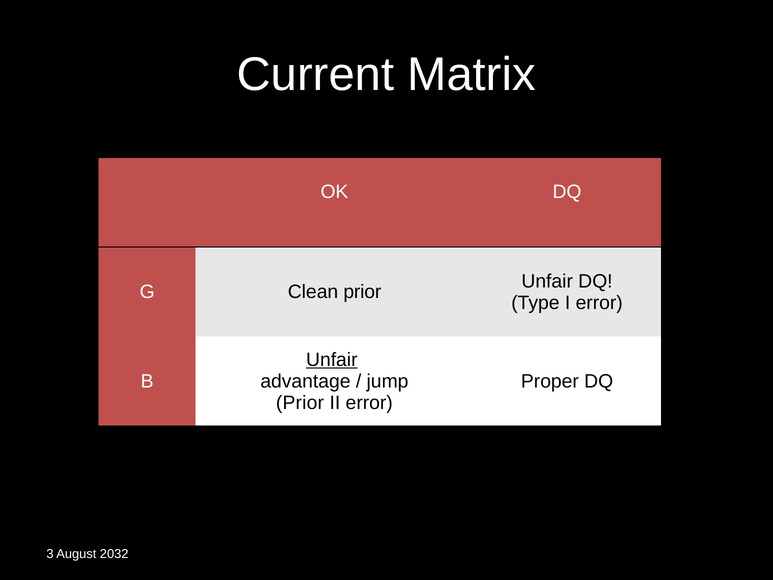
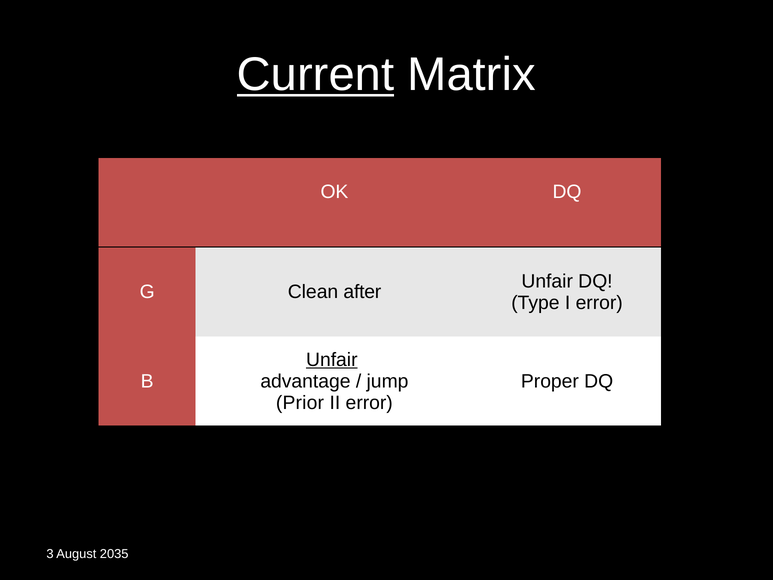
Current underline: none -> present
Clean prior: prior -> after
2032: 2032 -> 2035
